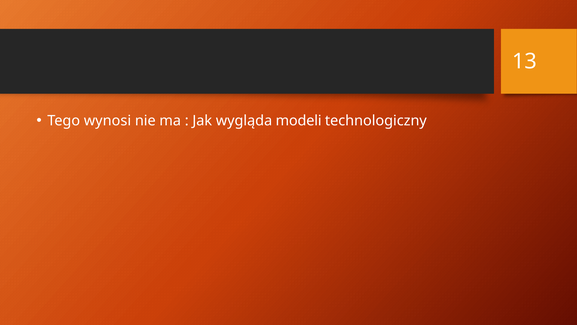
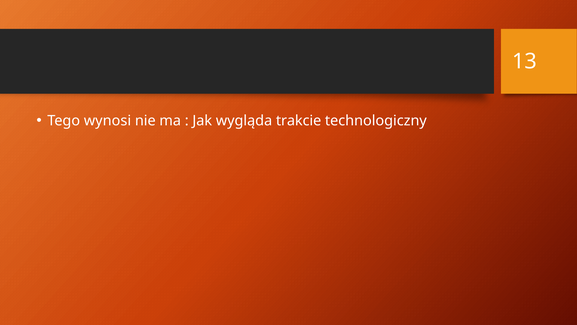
modeli: modeli -> trakcie
